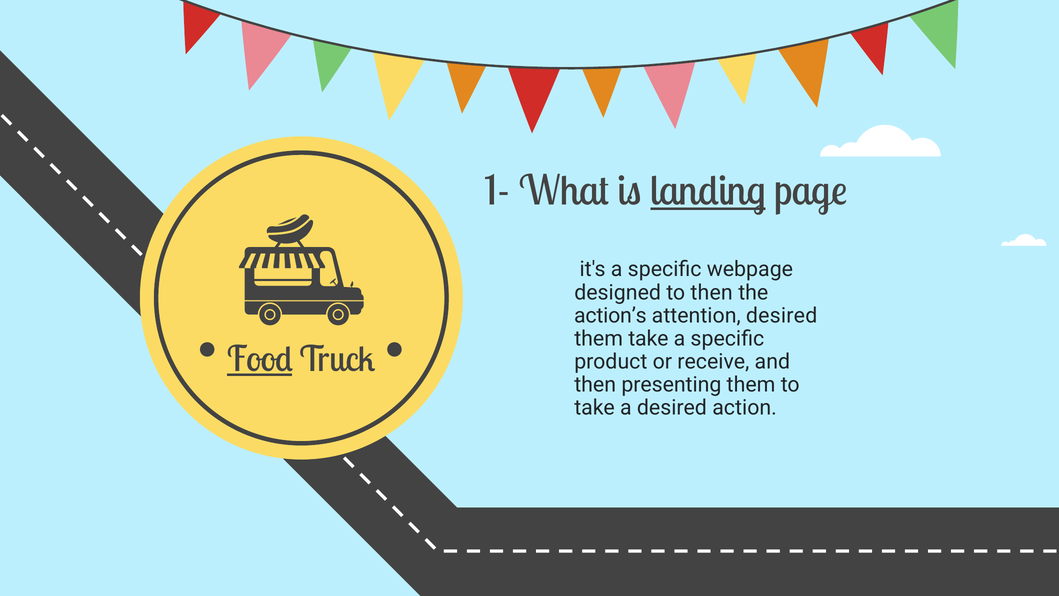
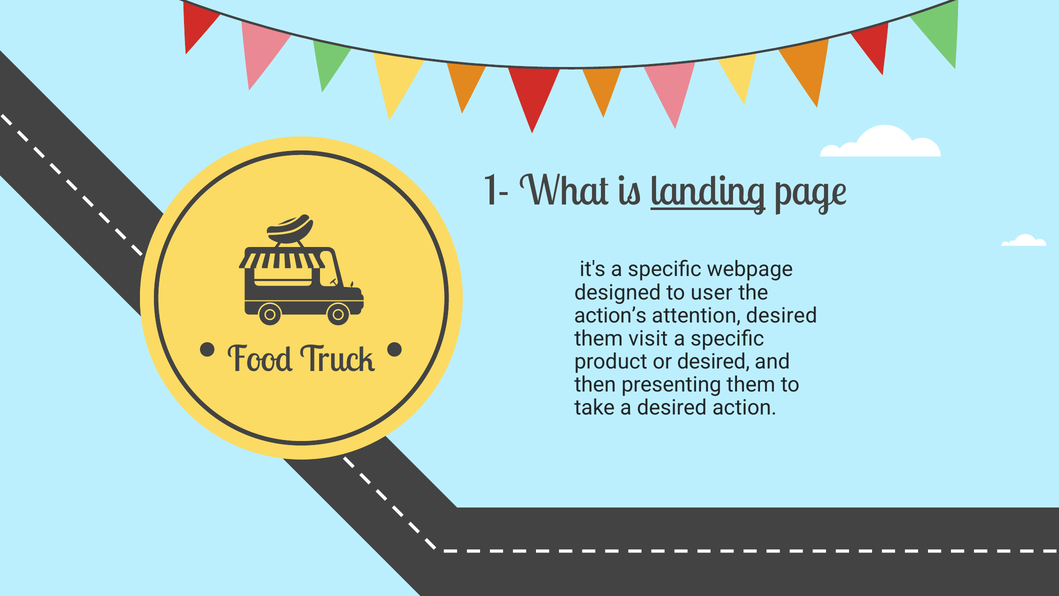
to then: then -> user
them take: take -> visit
Food underline: present -> none
or receive: receive -> desired
